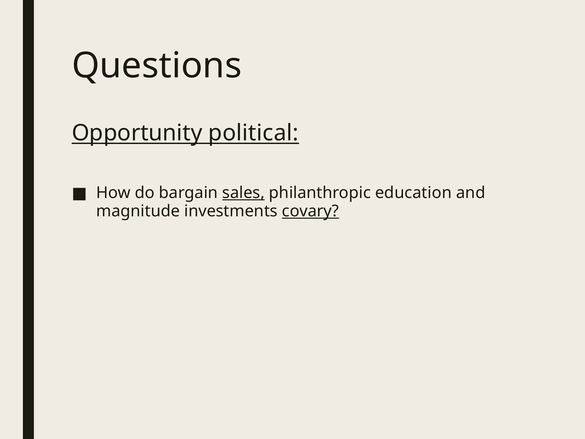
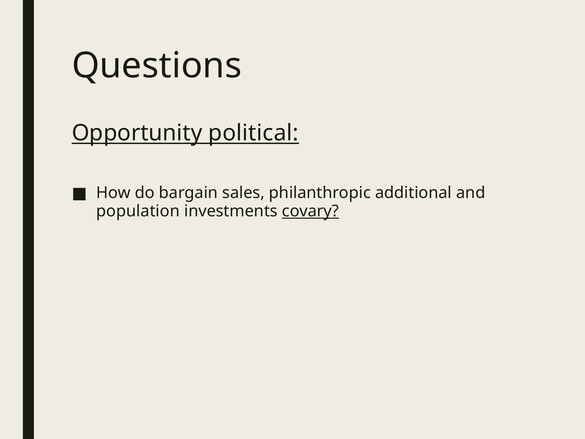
sales underline: present -> none
education: education -> additional
magnitude: magnitude -> population
